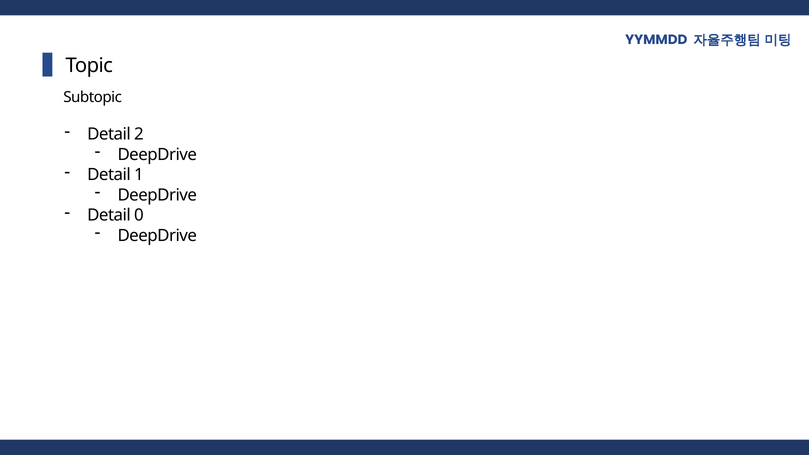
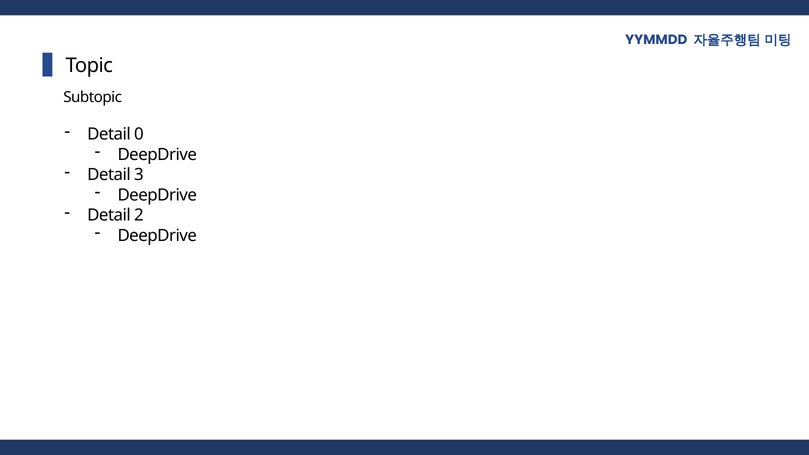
2: 2 -> 0
1: 1 -> 3
0: 0 -> 2
